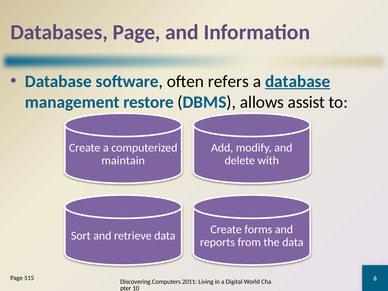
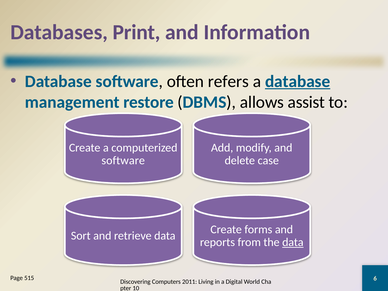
Databases Page: Page -> Print
maintain at (123, 160): maintain -> software
with: with -> case
data at (293, 242) underline: none -> present
